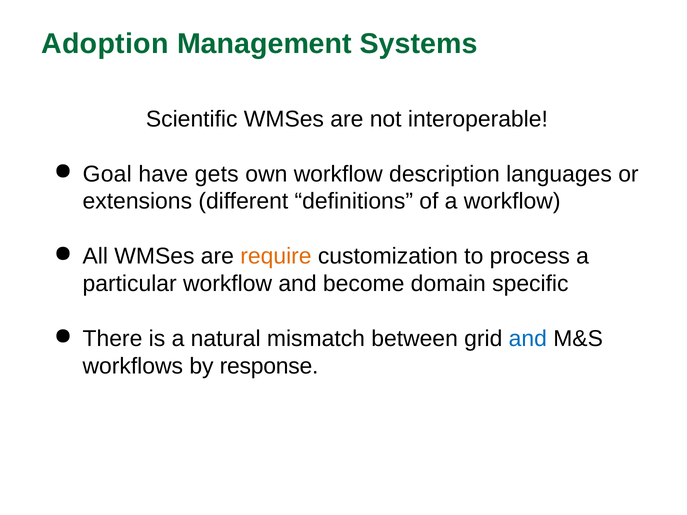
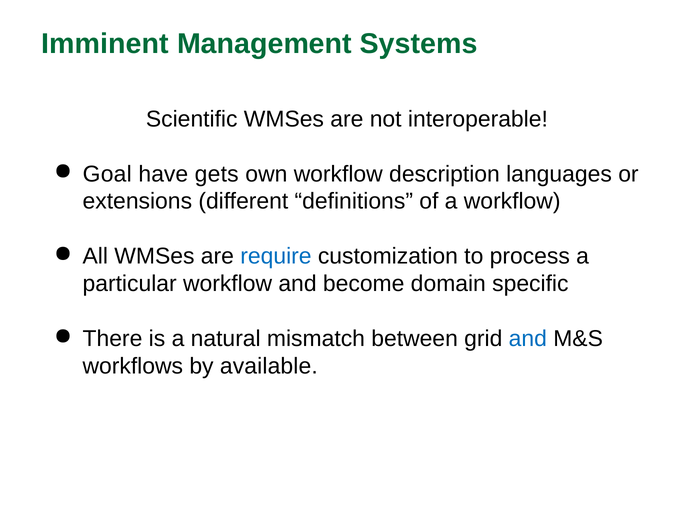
Adoption: Adoption -> Imminent
require colour: orange -> blue
response: response -> available
